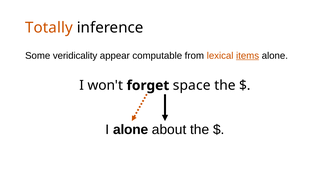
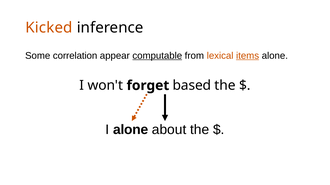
Totally: Totally -> Kicked
veridicality: veridicality -> correlation
computable underline: none -> present
space: space -> based
